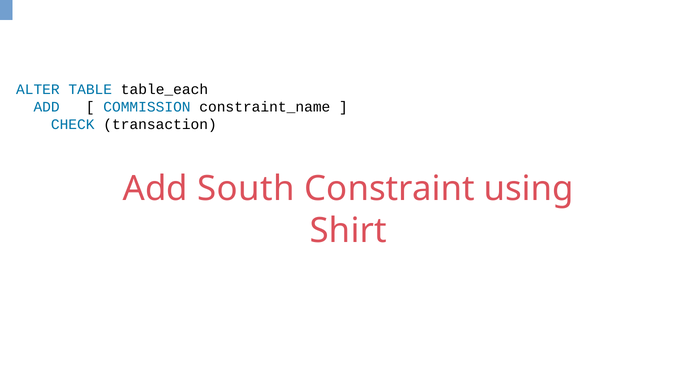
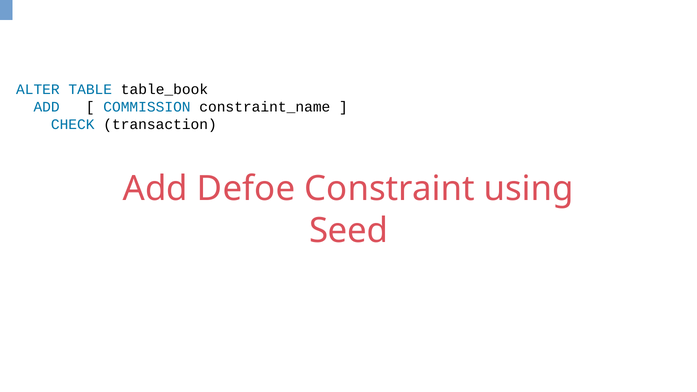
table_each: table_each -> table_book
South: South -> Defoe
Shirt: Shirt -> Seed
